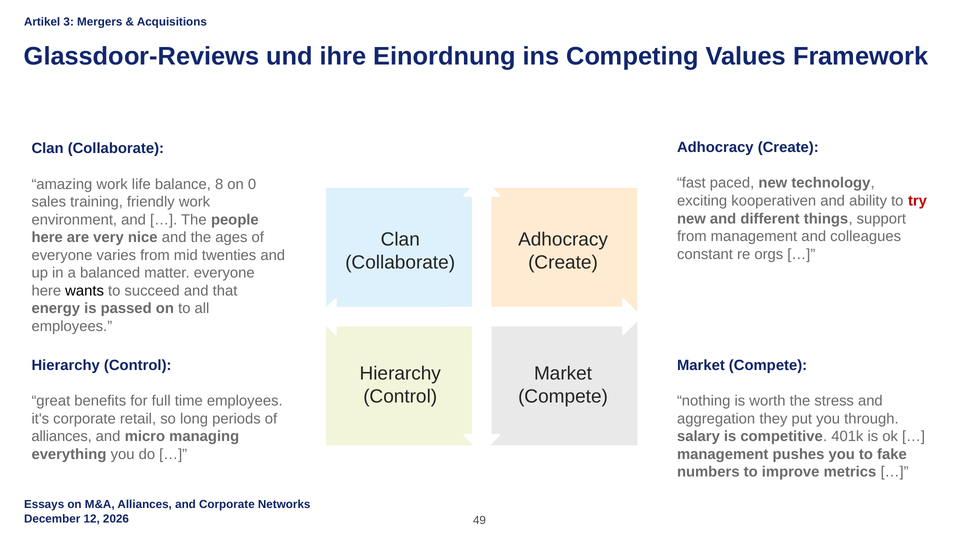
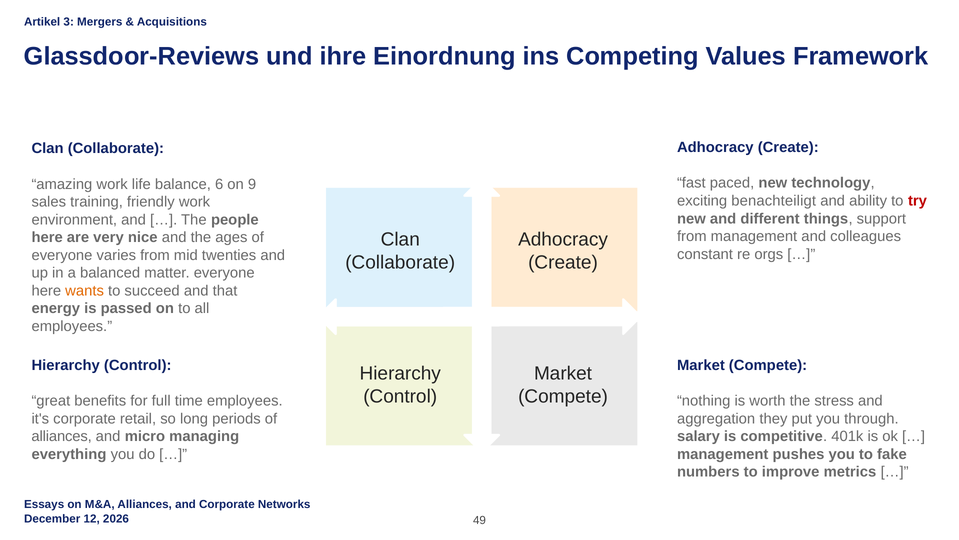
8: 8 -> 6
0: 0 -> 9
kooperativen: kooperativen -> benachteiligt
wants colour: black -> orange
